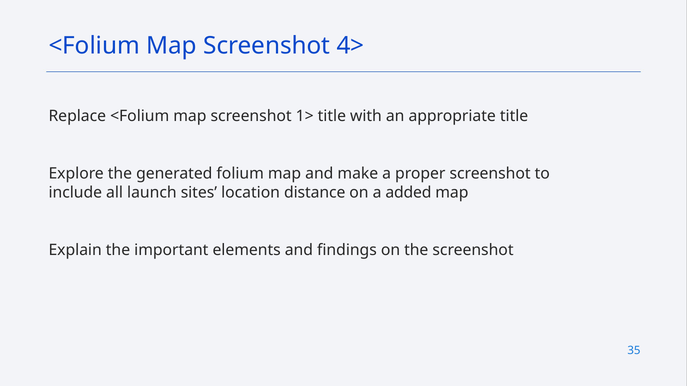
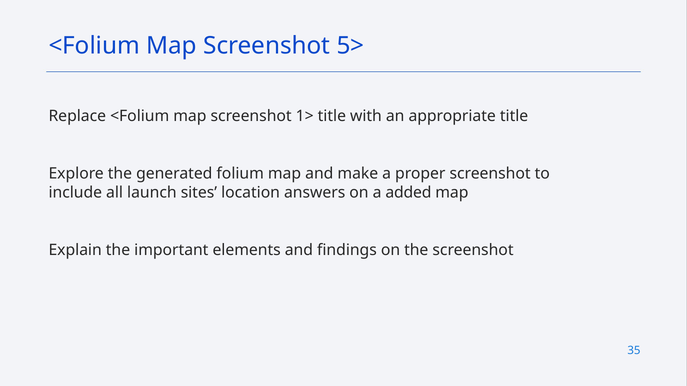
4>: 4> -> 5>
distance: distance -> answers
